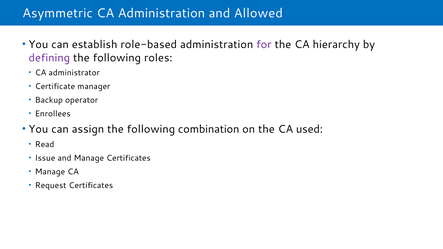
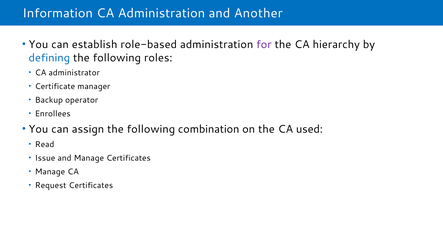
Asymmetric: Asymmetric -> Information
Allowed: Allowed -> Another
defining colour: purple -> blue
